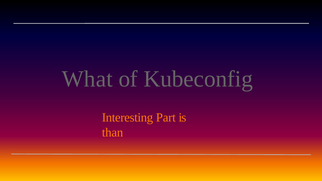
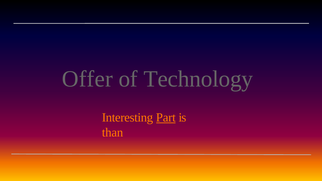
What: What -> Offer
Kubeconfig: Kubeconfig -> Technology
Part underline: none -> present
